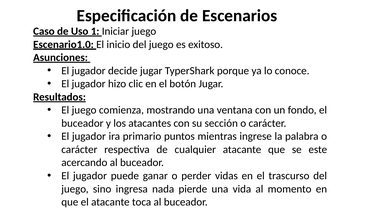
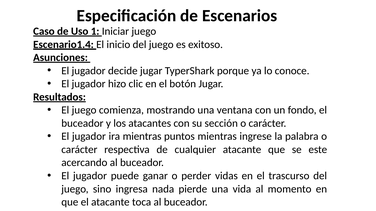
Escenario1.0: Escenario1.0 -> Escenario1.4
ira primario: primario -> mientras
